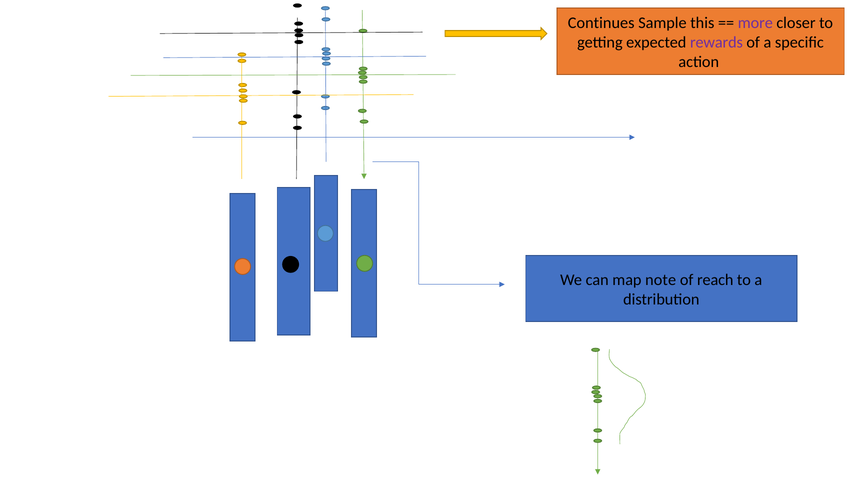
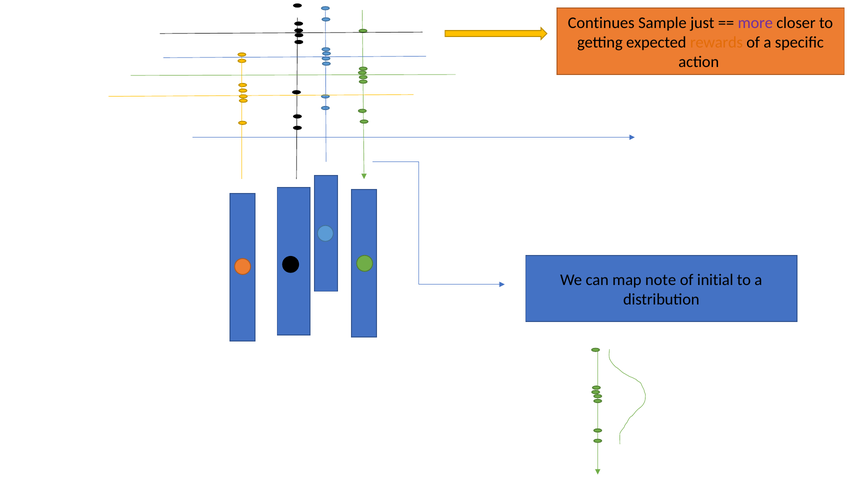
this: this -> just
rewards colour: purple -> orange
reach: reach -> initial
